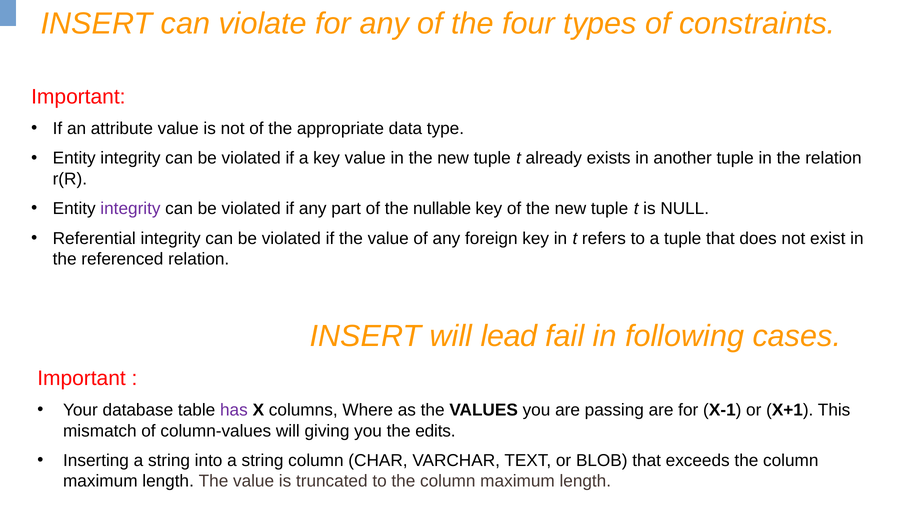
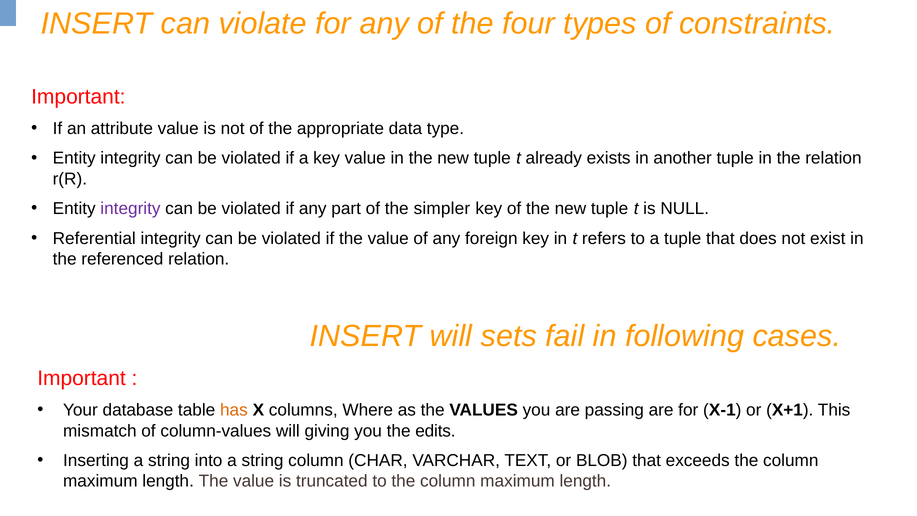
nullable: nullable -> simpler
lead: lead -> sets
has colour: purple -> orange
